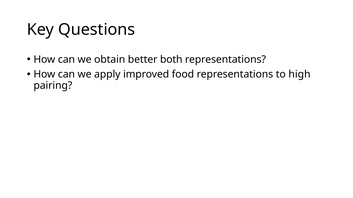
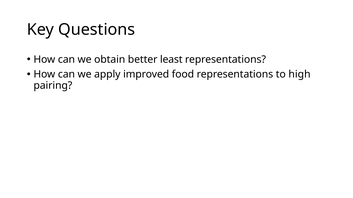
both: both -> least
